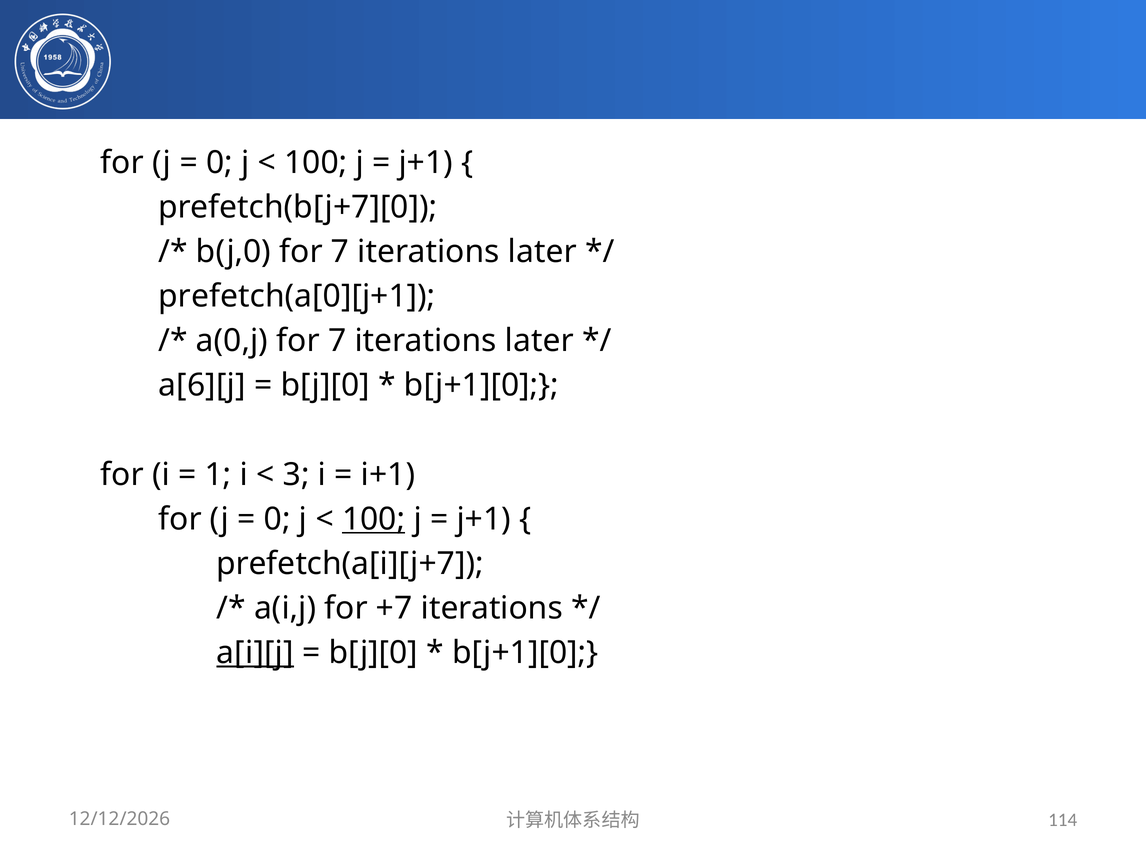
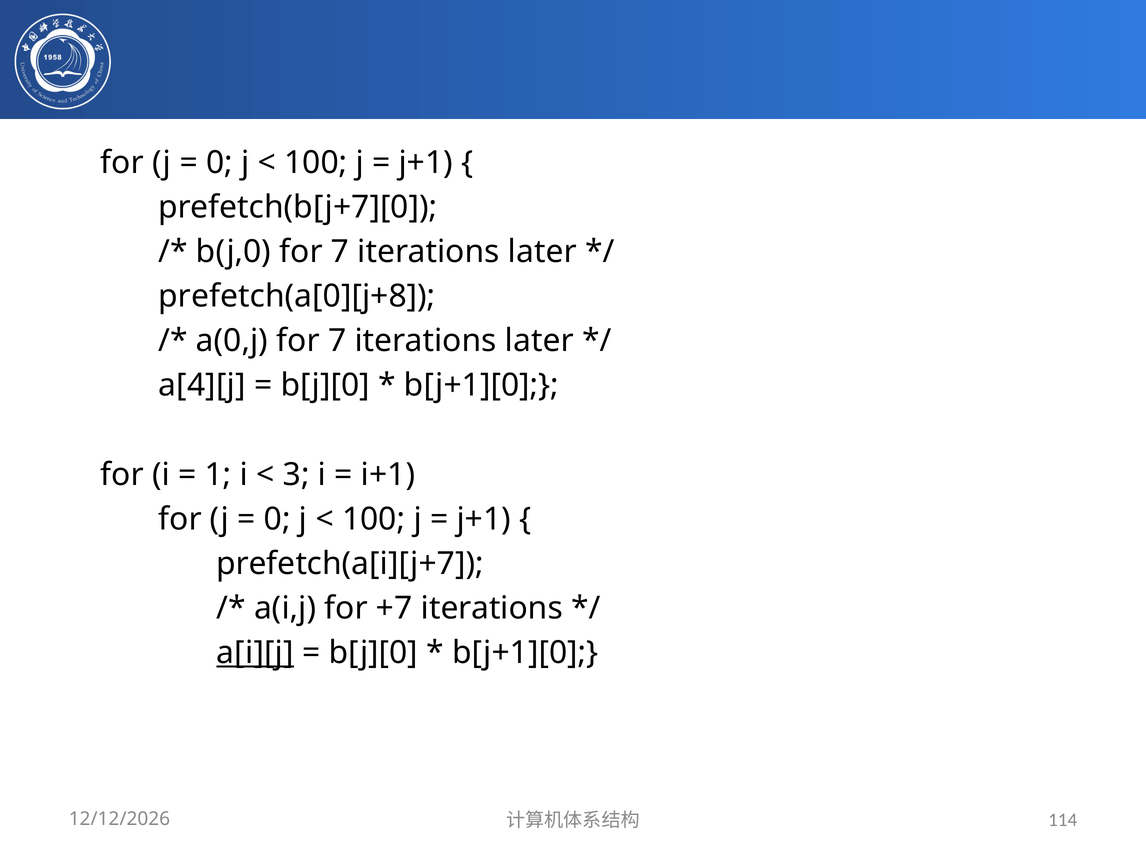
prefetch(a[0][j+1: prefetch(a[0][j+1 -> prefetch(a[0][j+8
a[6][j: a[6][j -> a[4][j
100 at (374, 519) underline: present -> none
